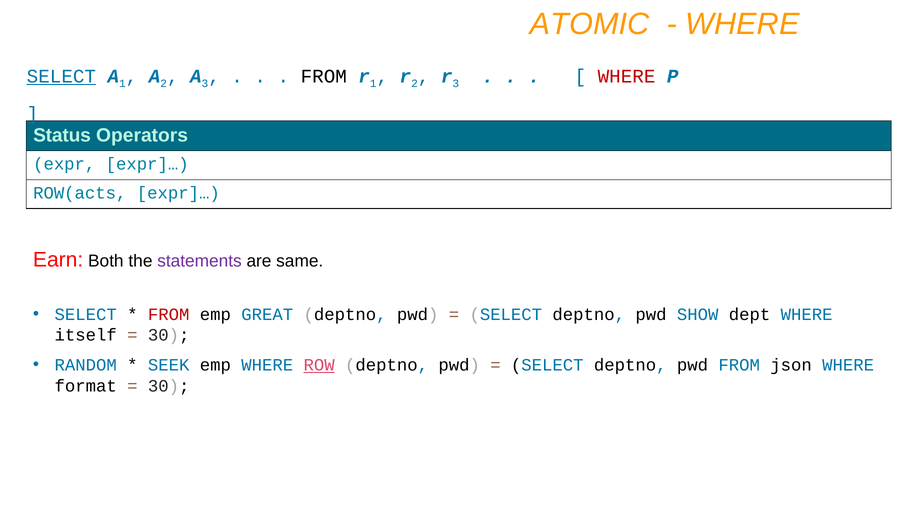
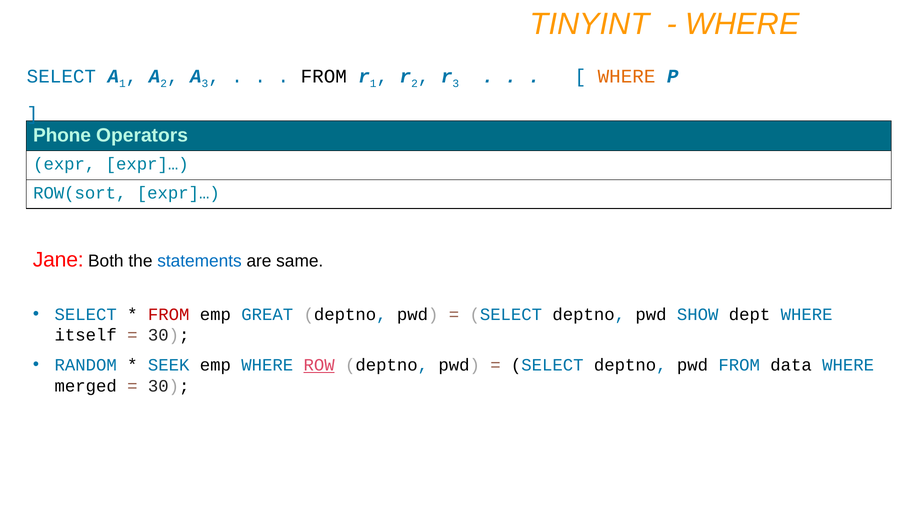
ATOMIC: ATOMIC -> TINYINT
SELECT at (61, 76) underline: present -> none
WHERE at (627, 76) colour: red -> orange
Status: Status -> Phone
ROW(acts: ROW(acts -> ROW(sort
Earn: Earn -> Jane
statements colour: purple -> blue
json: json -> data
format: format -> merged
